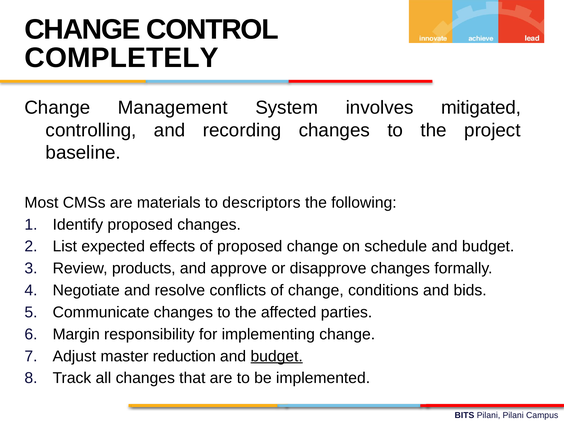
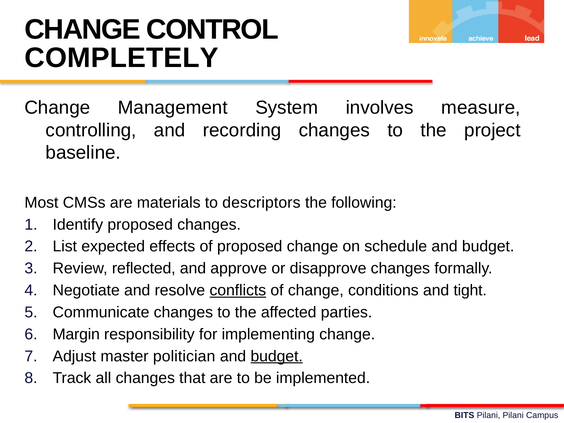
mitigated: mitigated -> measure
products: products -> reflected
conflicts underline: none -> present
bids: bids -> tight
reduction: reduction -> politician
